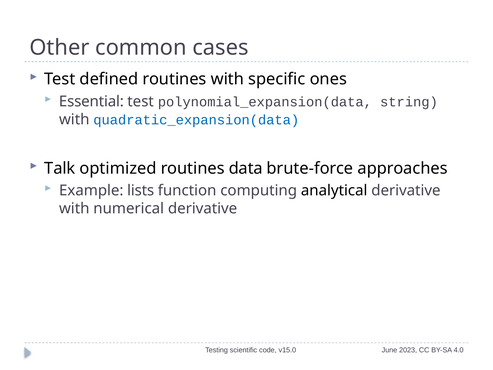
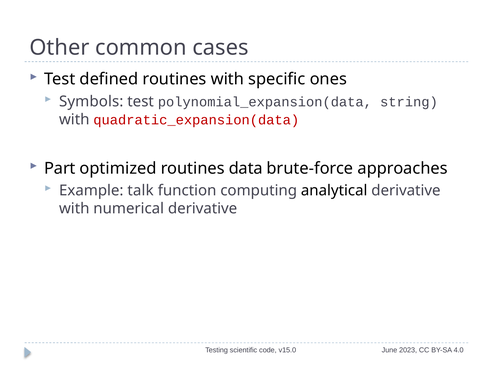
Essential: Essential -> Symbols
quadratic_expansion(data colour: blue -> red
Talk: Talk -> Part
lists: lists -> talk
